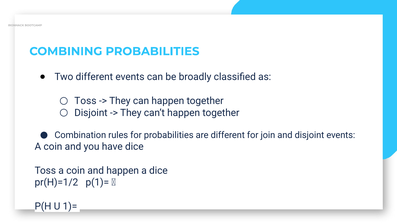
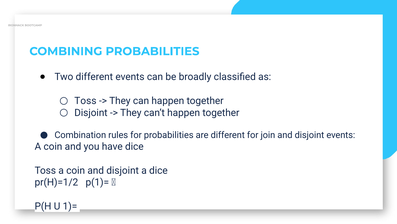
coin and happen: happen -> disjoint
